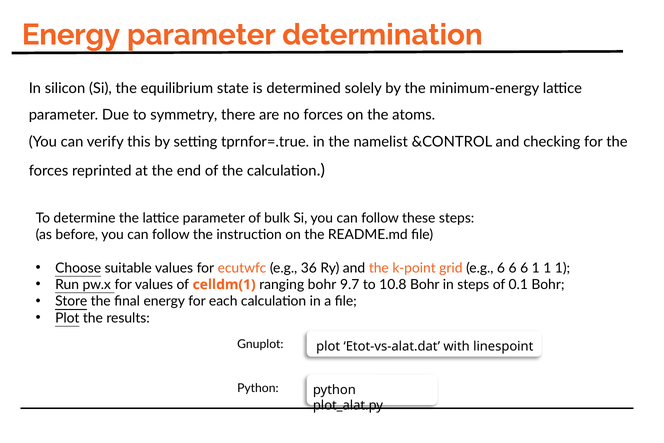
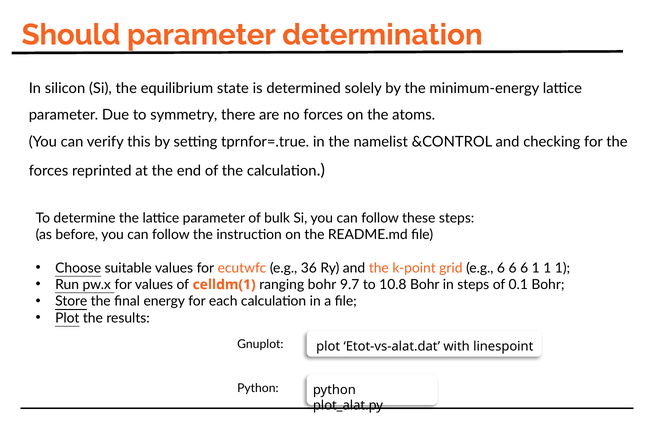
Energy at (71, 35): Energy -> Should
